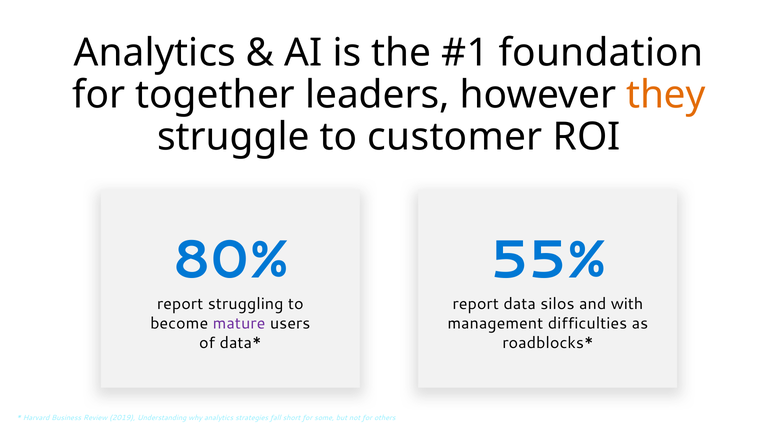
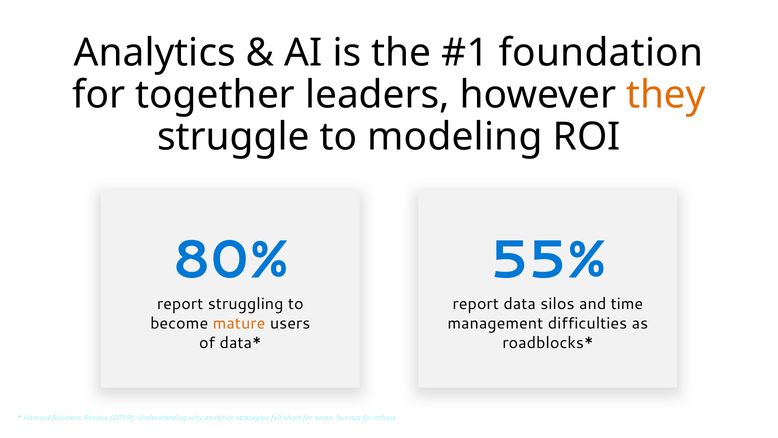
customer: customer -> modeling
with: with -> time
mature colour: purple -> orange
